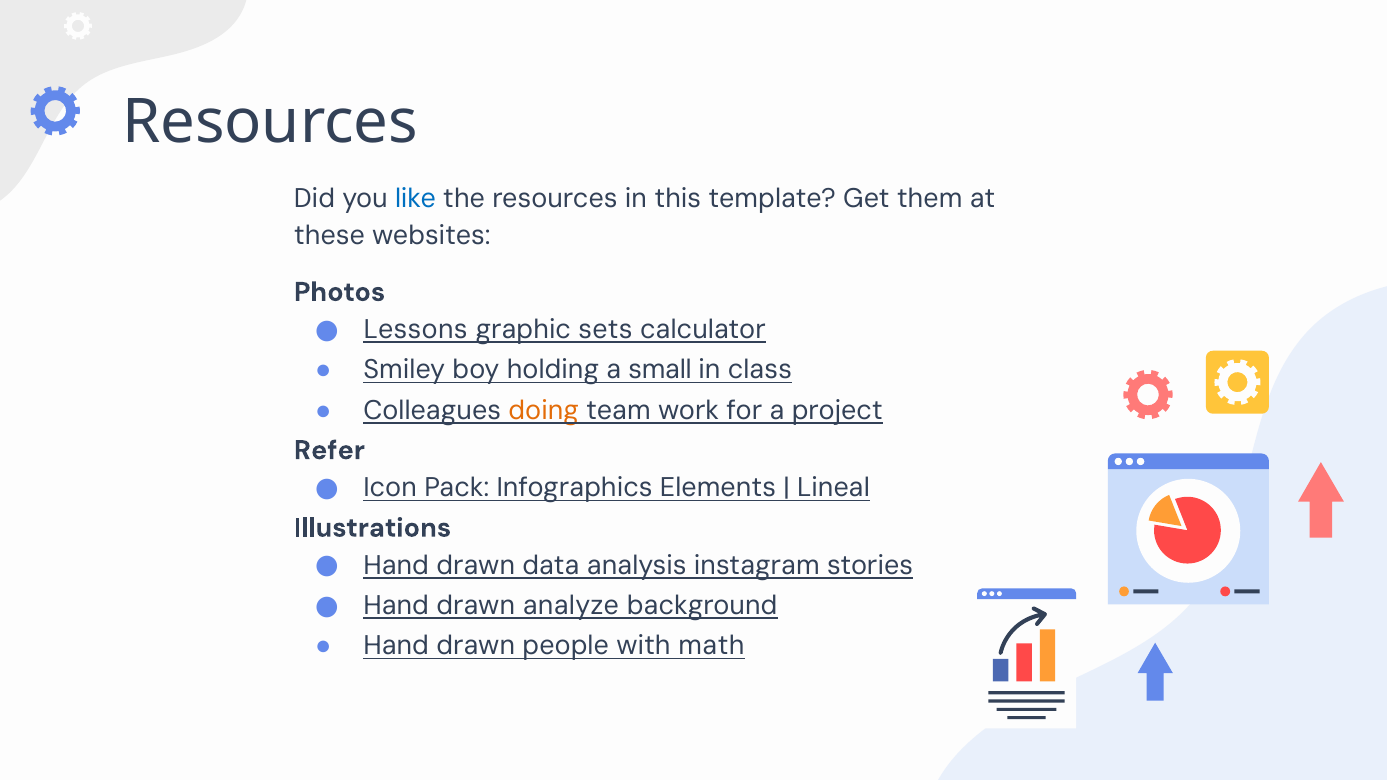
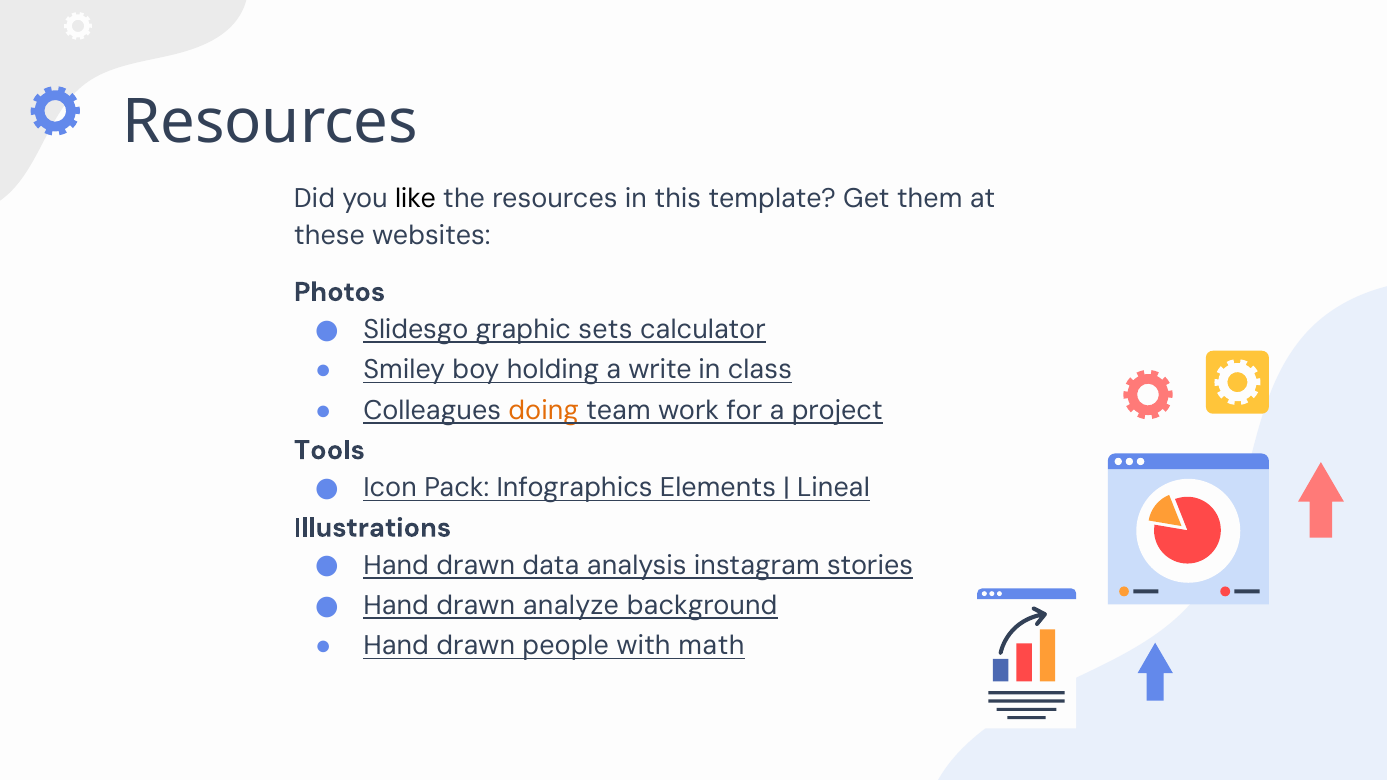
like colour: blue -> black
Lessons: Lessons -> Slidesgo
small: small -> write
Refer: Refer -> Tools
